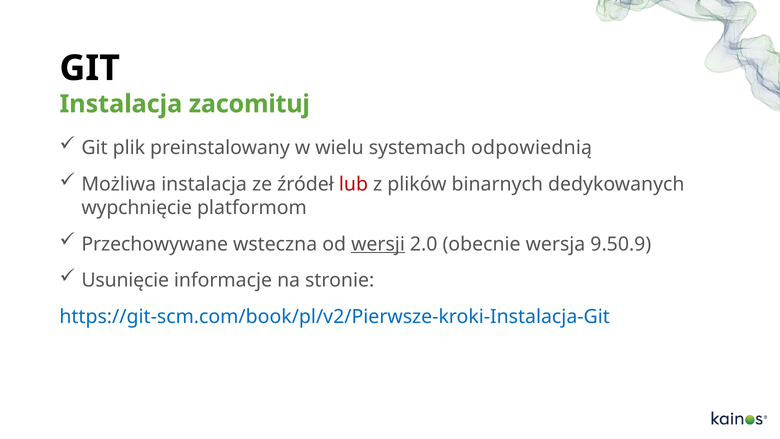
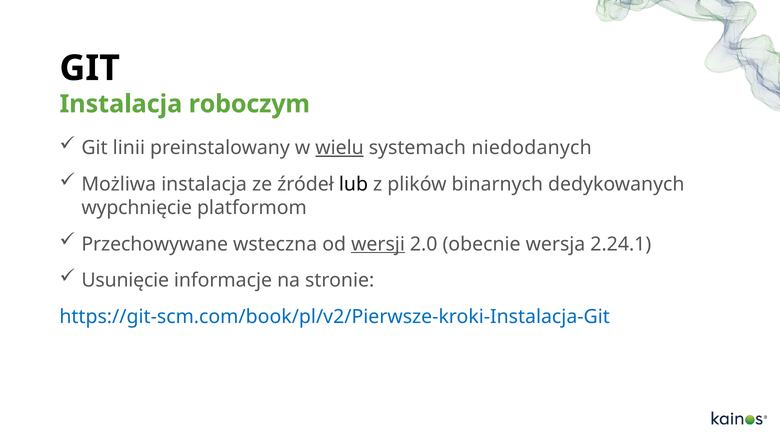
zacomituj: zacomituj -> roboczym
plik: plik -> linii
wielu underline: none -> present
odpowiednią: odpowiednią -> niedodanych
lub colour: red -> black
9.50.9: 9.50.9 -> 2.24.1
